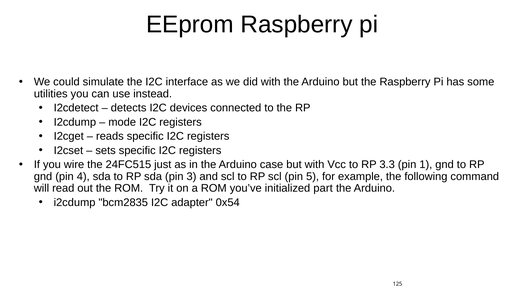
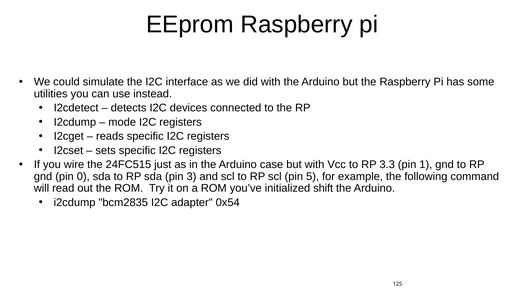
4: 4 -> 0
part: part -> shift
